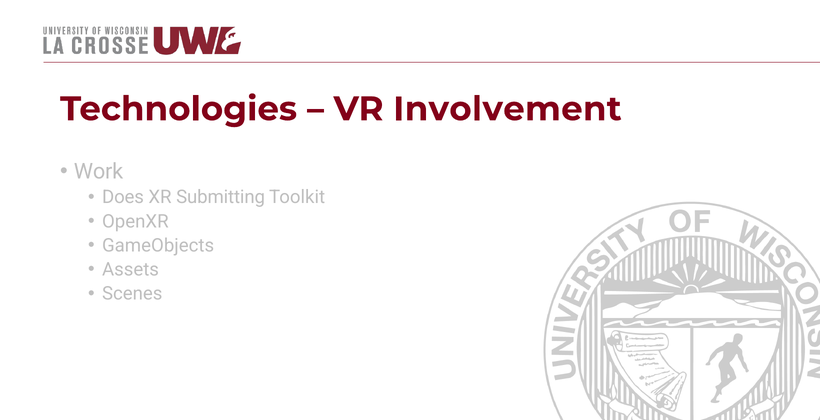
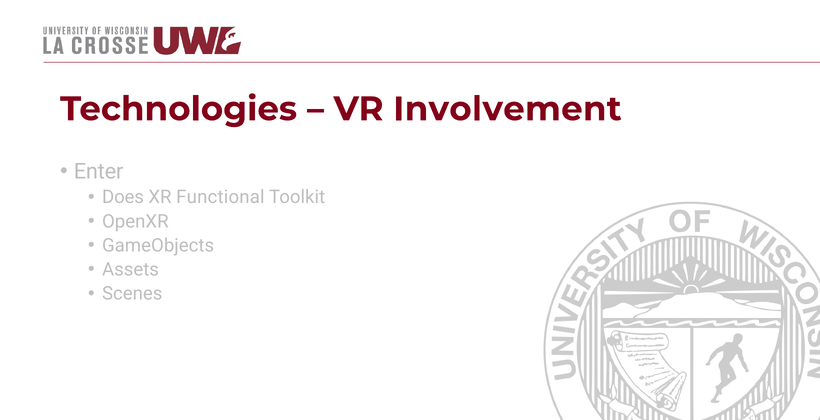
Work: Work -> Enter
Submitting: Submitting -> Functional
